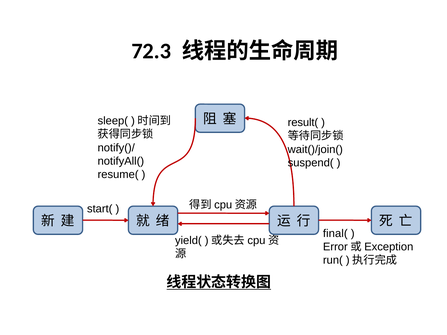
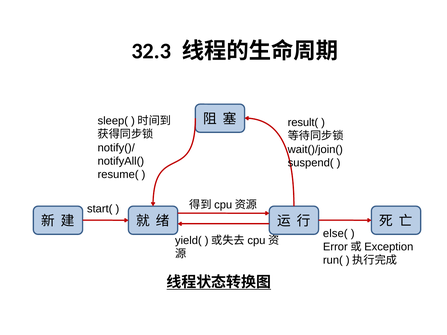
72.3: 72.3 -> 32.3
final(: final( -> else(
